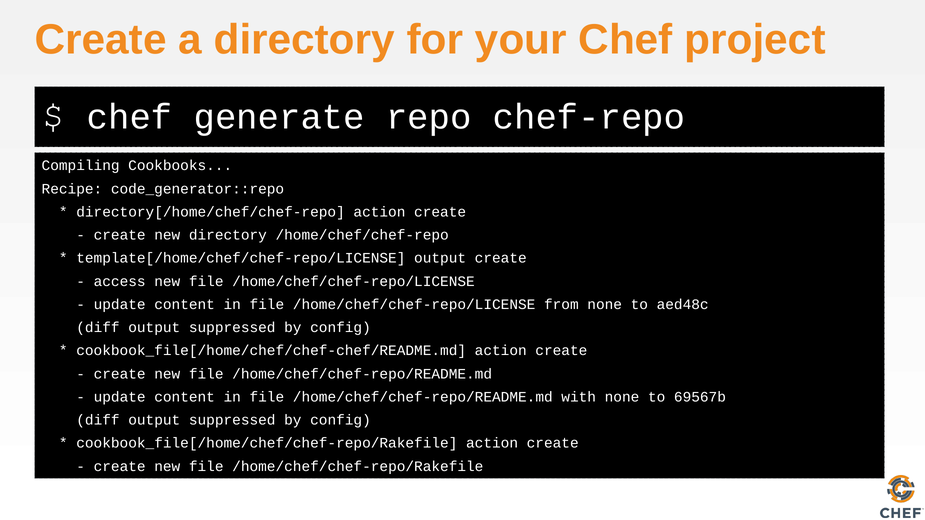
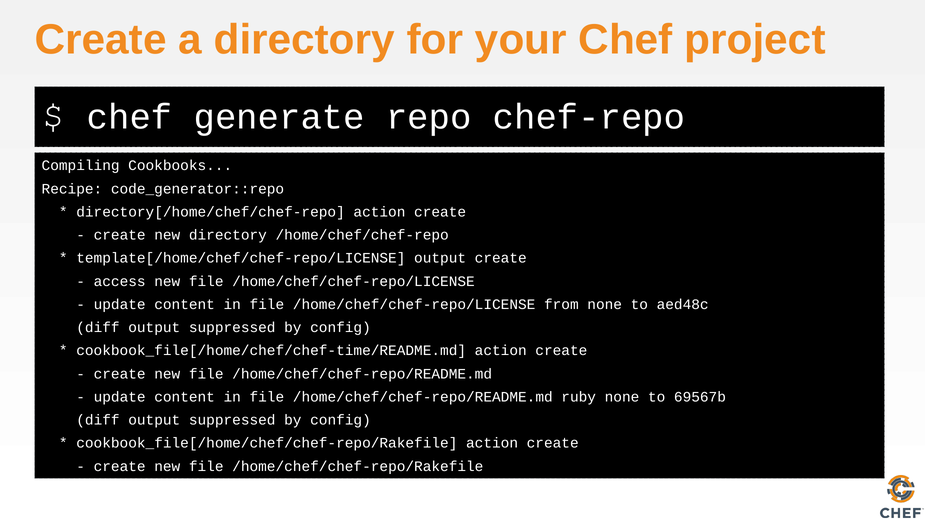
cookbook_file[/home/chef/chef-chef/README.md: cookbook_file[/home/chef/chef-chef/README.md -> cookbook_file[/home/chef/chef-time/README.md
with: with -> ruby
